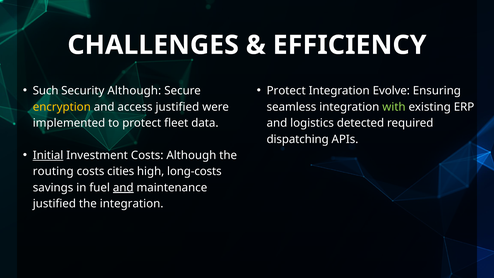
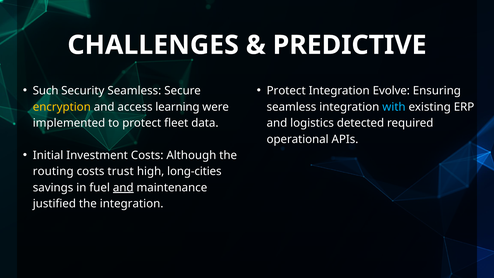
EFFICIENCY: EFFICIENCY -> PREDICTIVE
Security Although: Although -> Seamless
access justified: justified -> learning
with colour: light green -> light blue
dispatching: dispatching -> operational
Initial underline: present -> none
cities: cities -> trust
long-costs: long-costs -> long-cities
